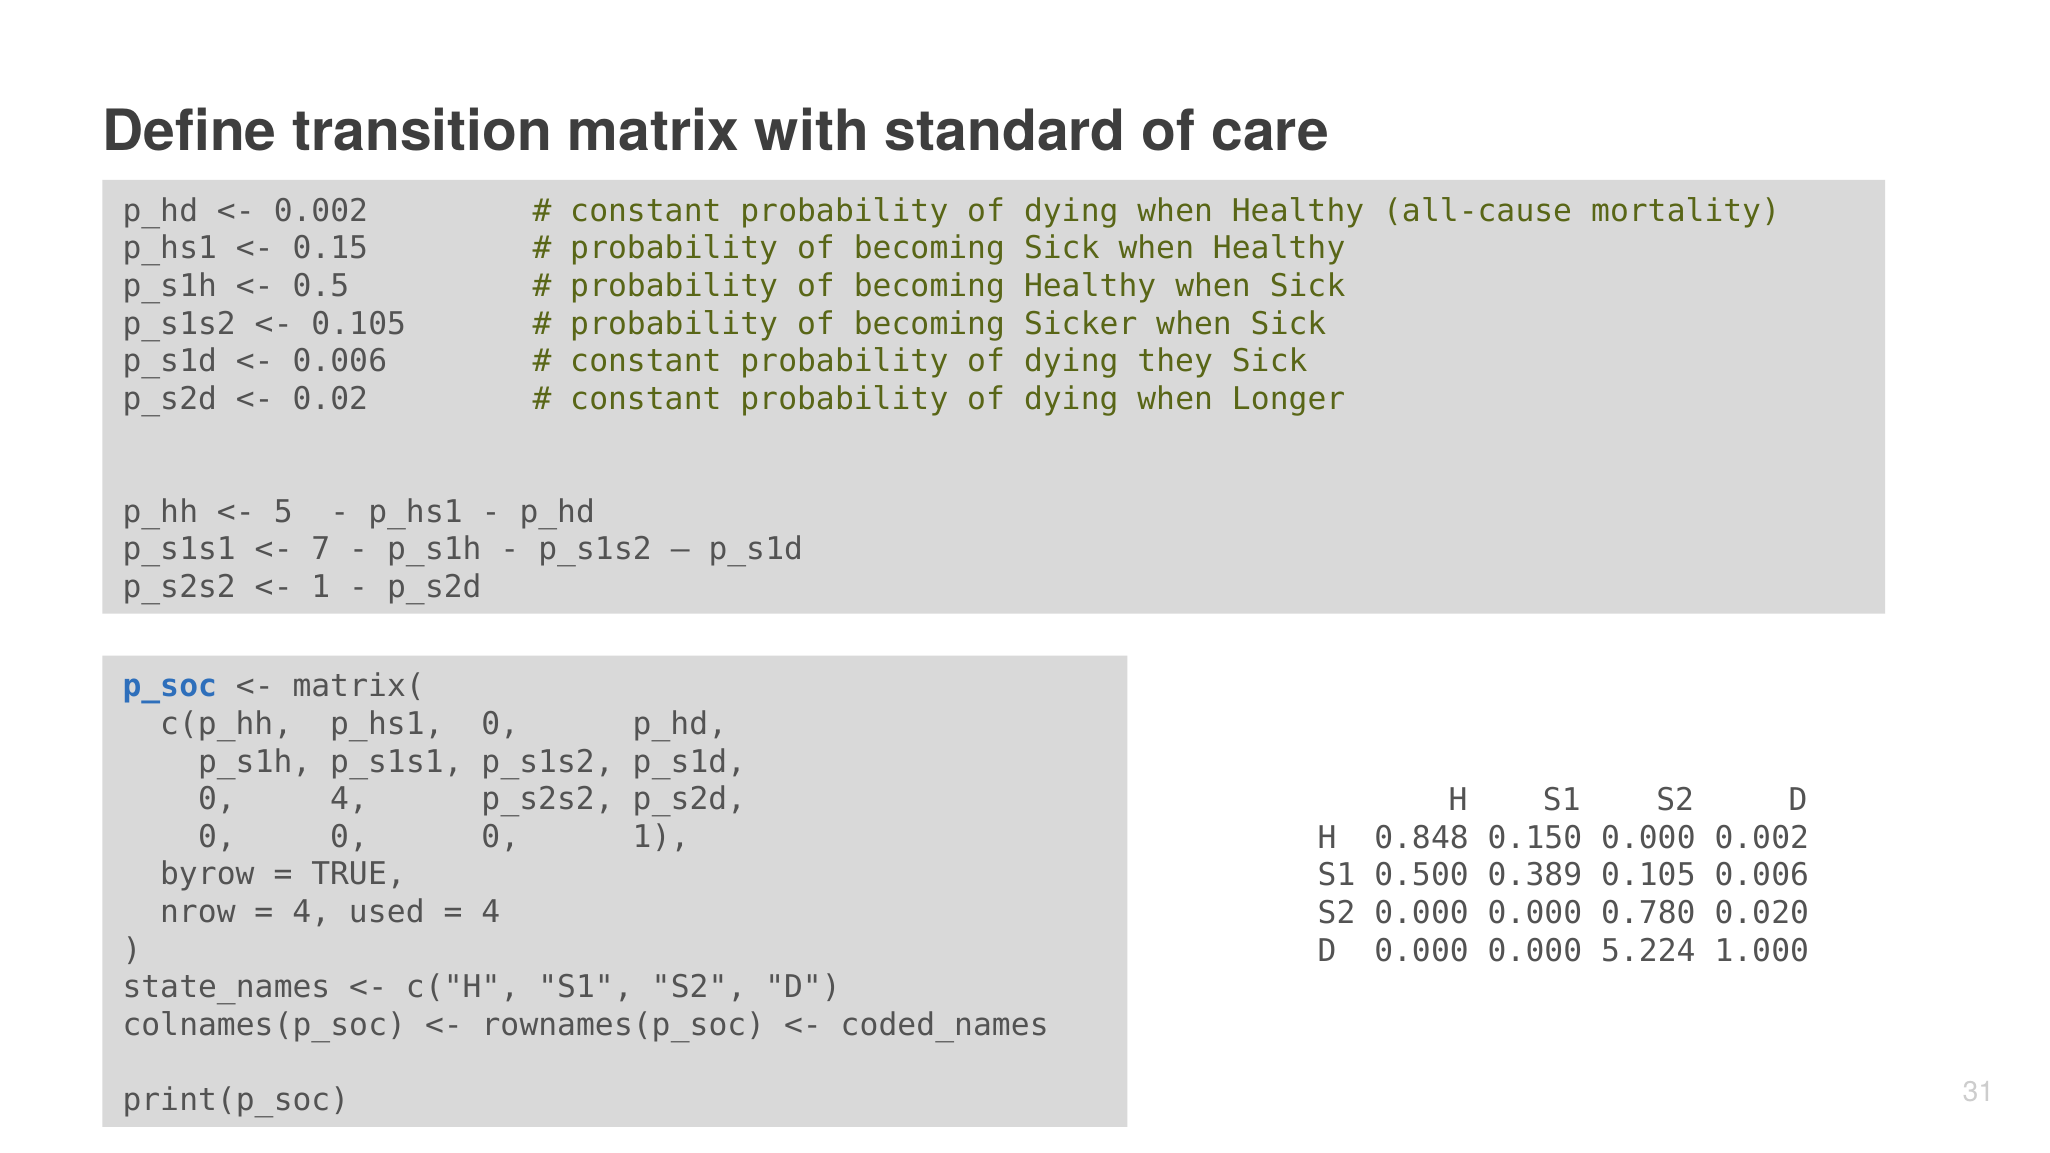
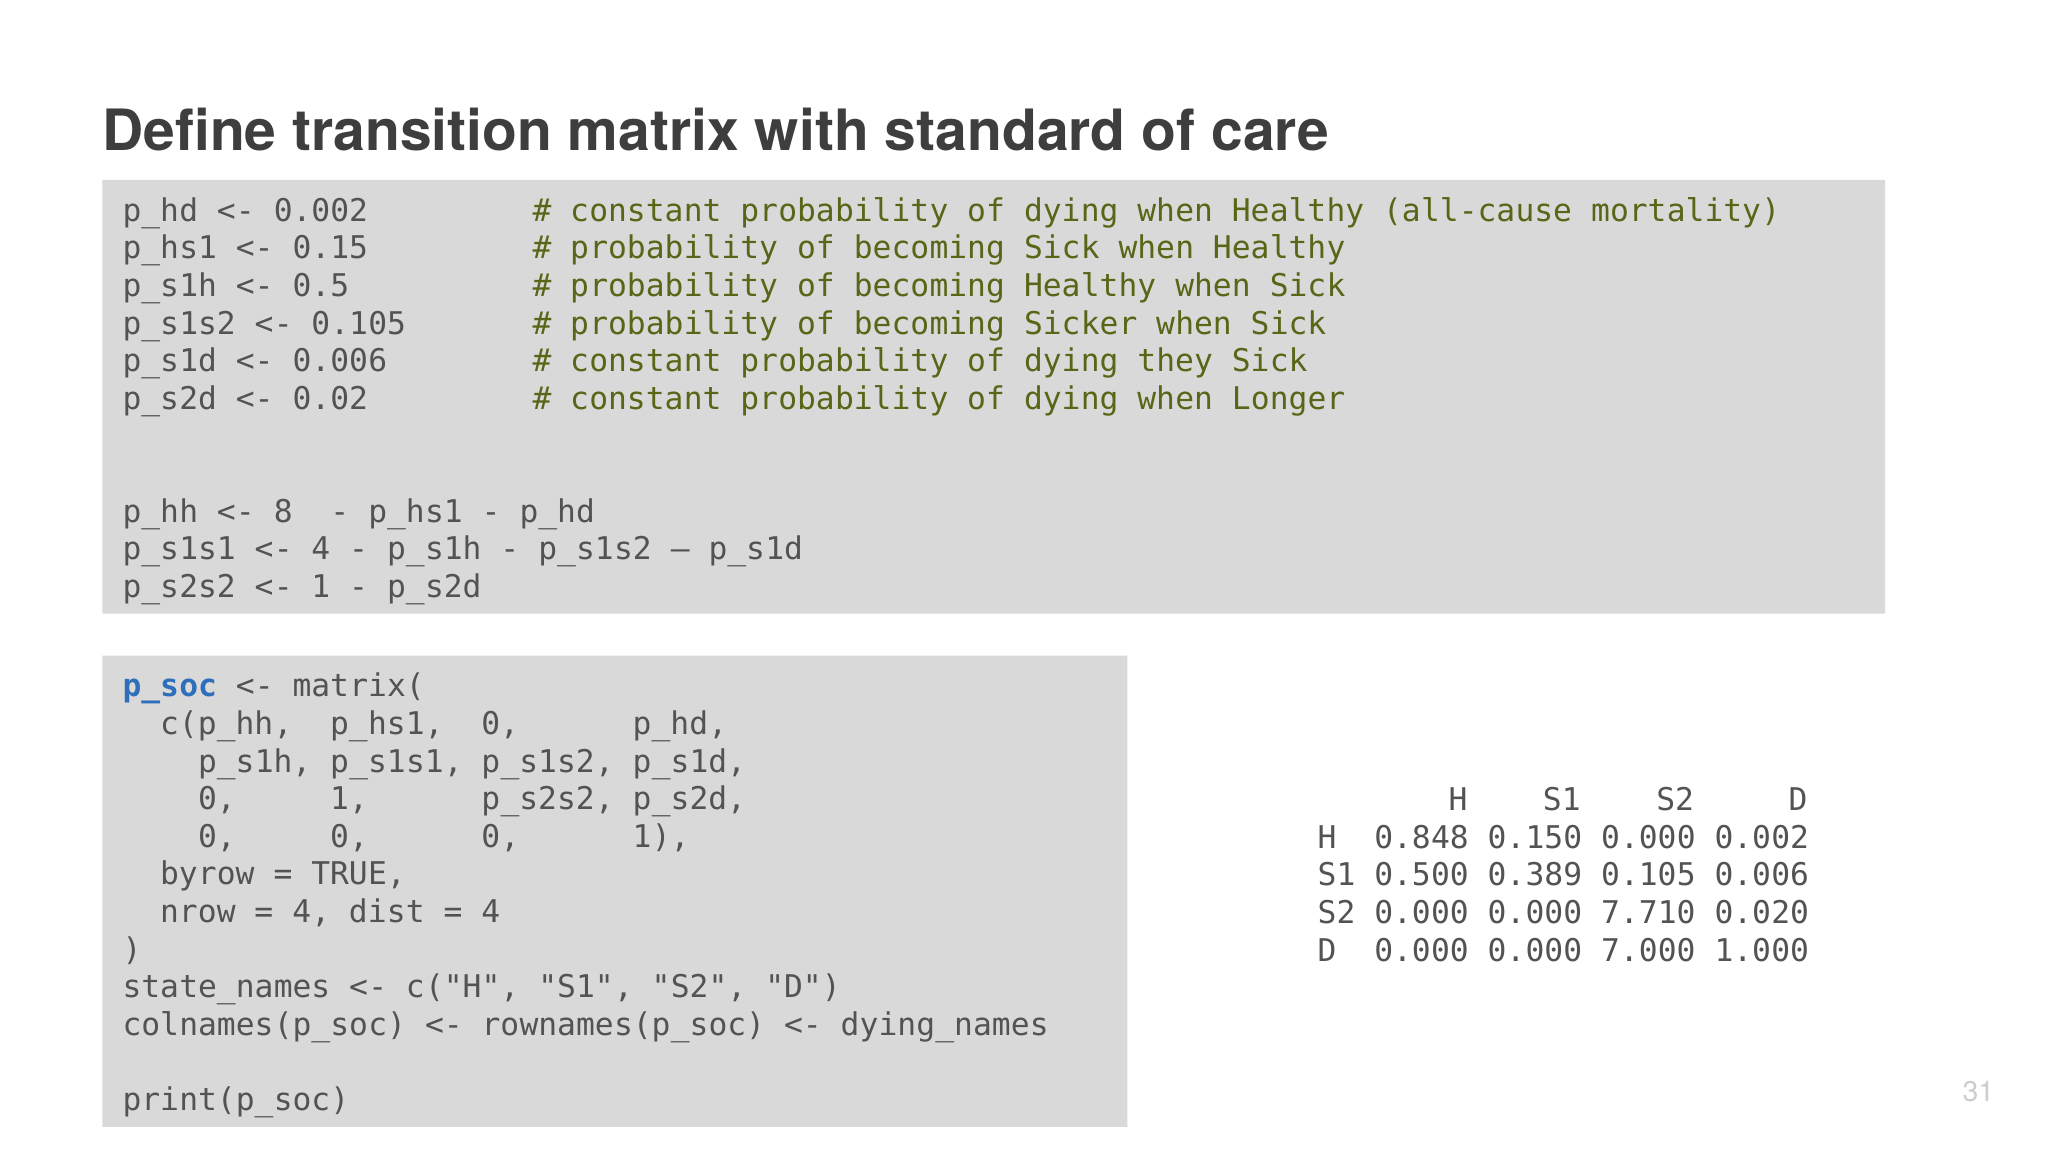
5: 5 -> 8
7 at (321, 549): 7 -> 4
4 at (349, 799): 4 -> 1
used: used -> dist
0.780: 0.780 -> 7.710
5.224: 5.224 -> 7.000
coded_names: coded_names -> dying_names
